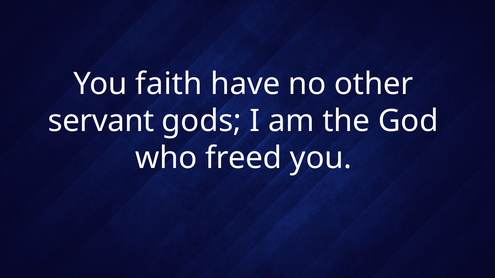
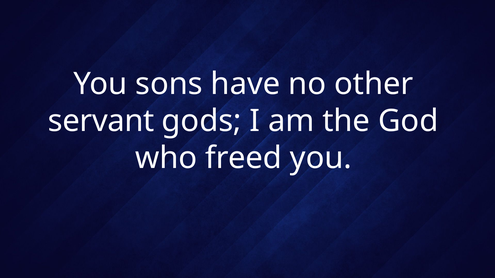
faith: faith -> sons
